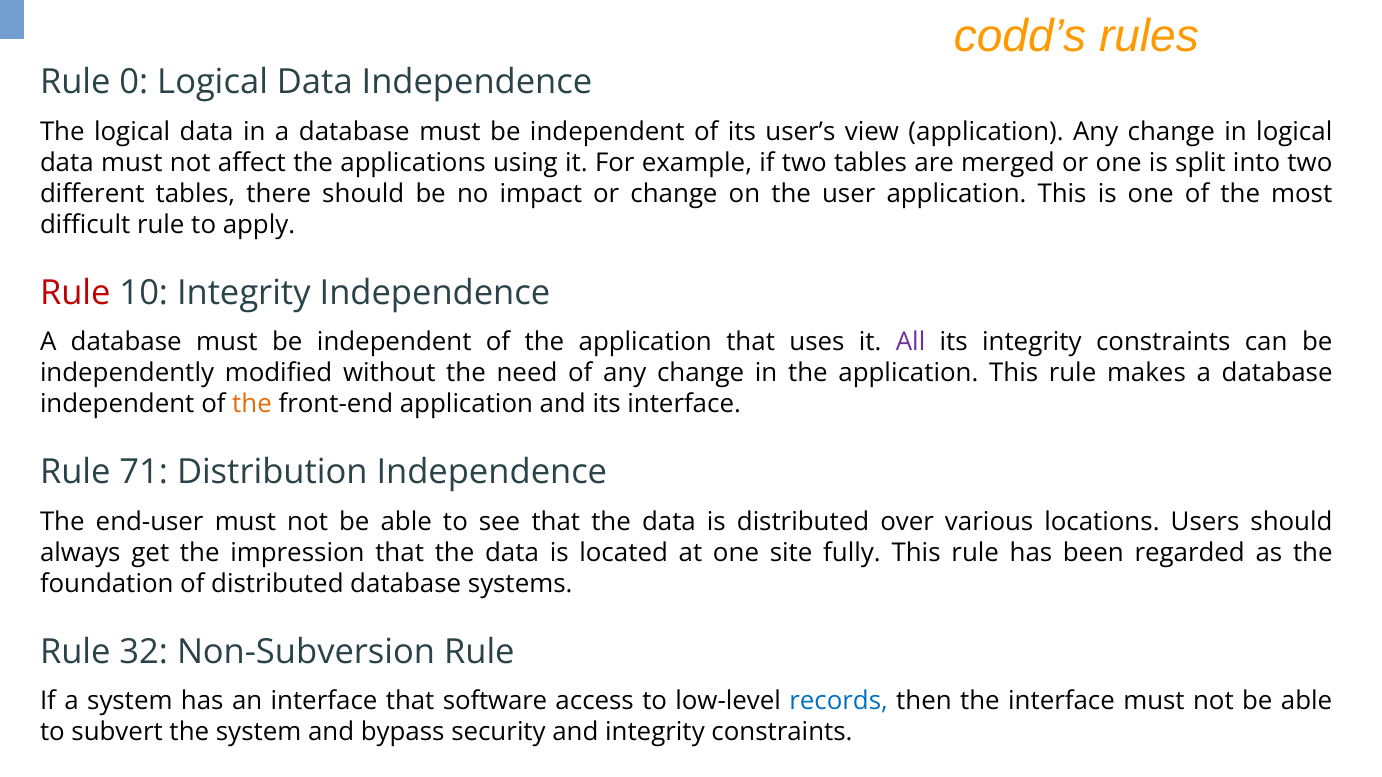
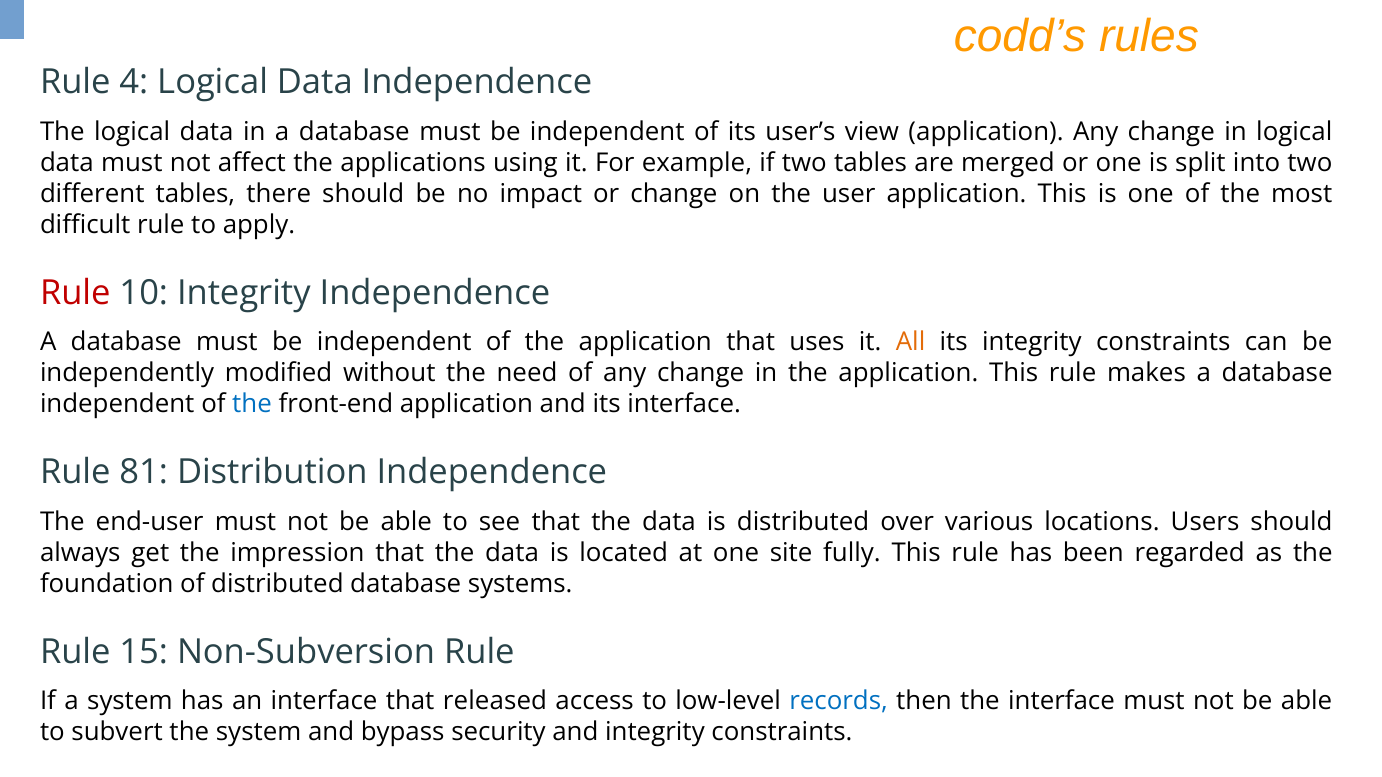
0: 0 -> 4
All colour: purple -> orange
the at (252, 404) colour: orange -> blue
71: 71 -> 81
32: 32 -> 15
software: software -> released
